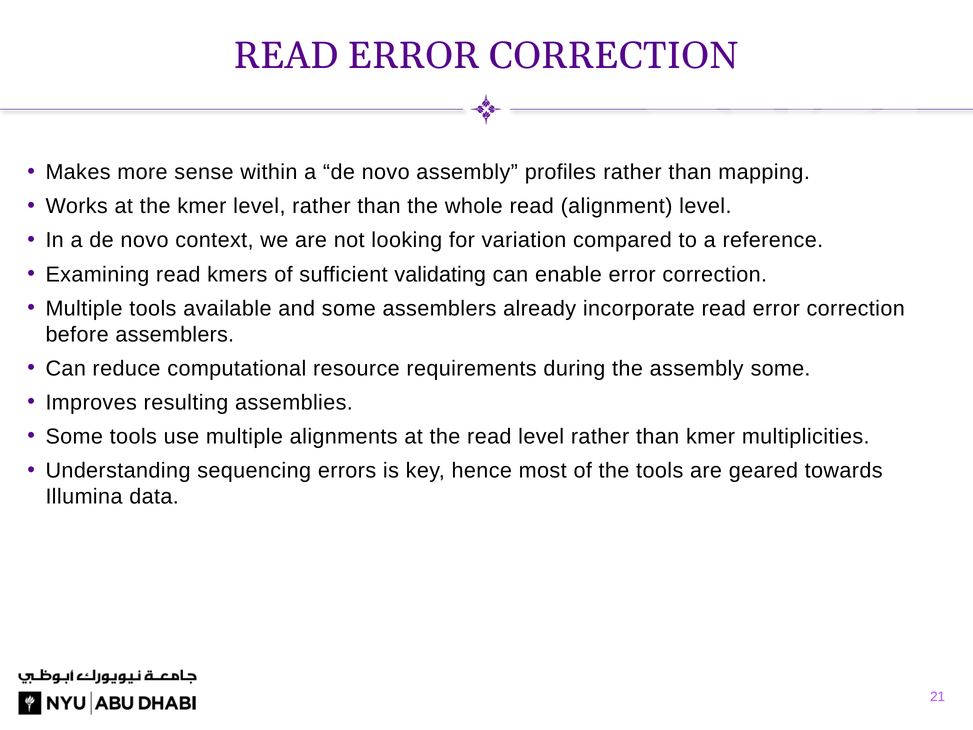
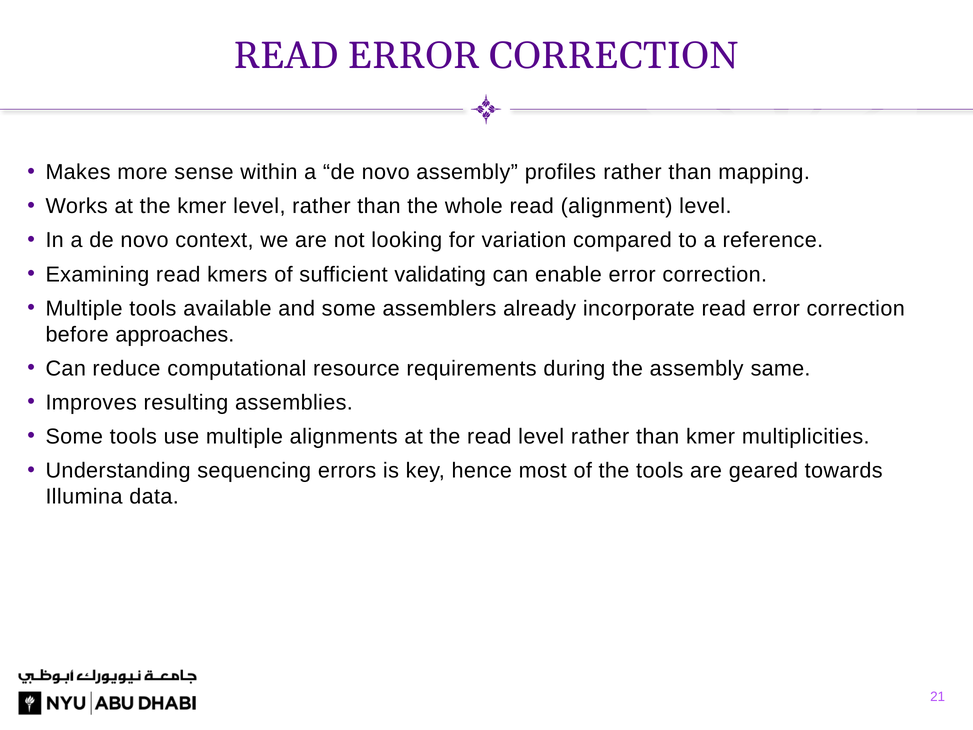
before assemblers: assemblers -> approaches
assembly some: some -> same
